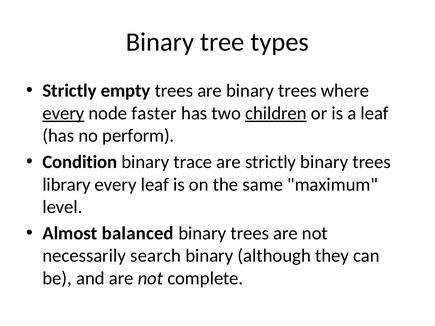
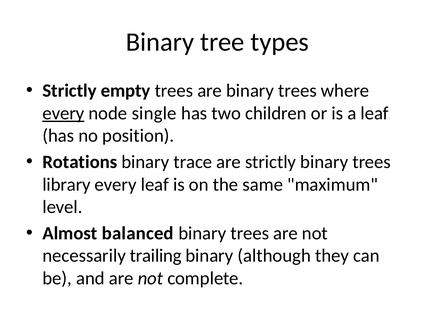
faster: faster -> single
children underline: present -> none
perform: perform -> position
Condition: Condition -> Rotations
search: search -> trailing
